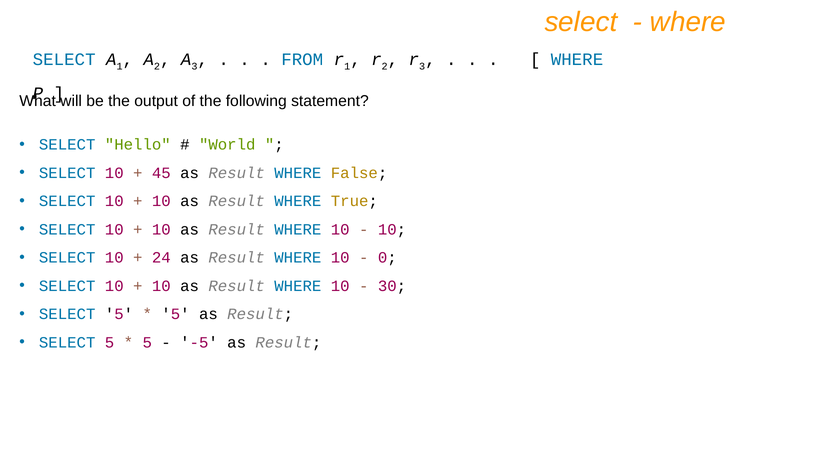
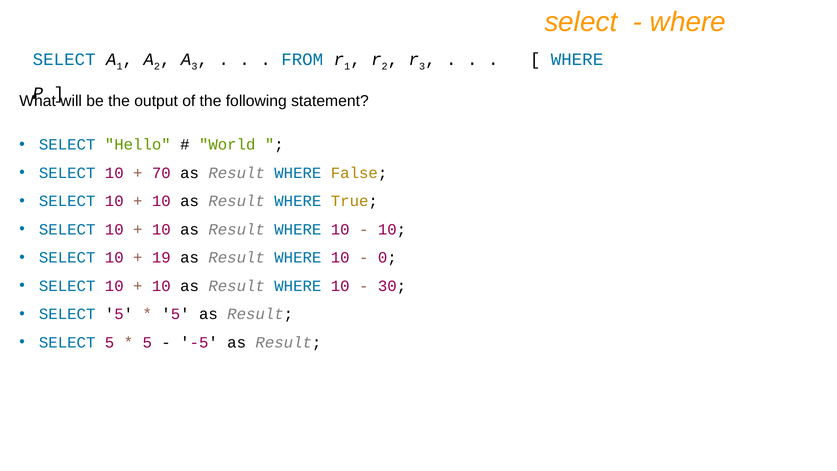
45: 45 -> 70
24: 24 -> 19
